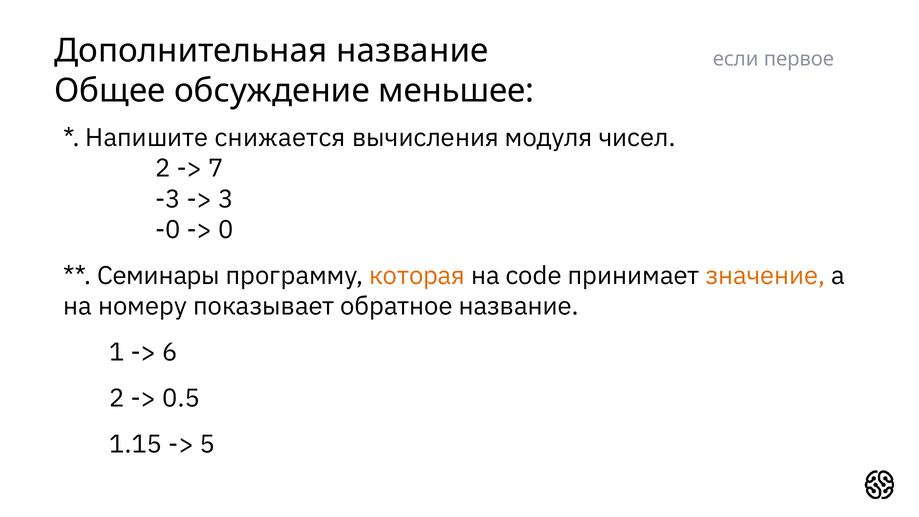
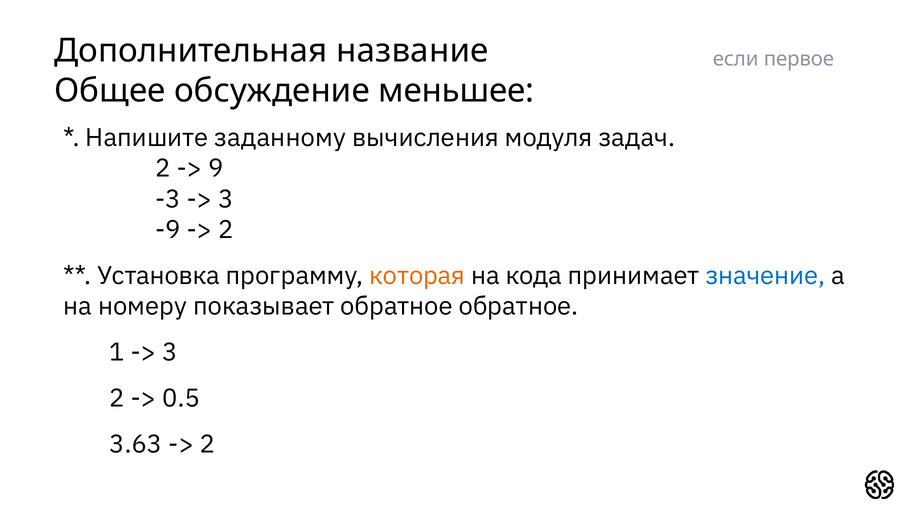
снижается: снижается -> заданному
чисел: чисел -> задач
7: 7 -> 9
-0: -0 -> -9
0 at (226, 230): 0 -> 2
Семинары: Семинары -> Установка
code: code -> кода
значение colour: orange -> blue
обратное название: название -> обратное
6 at (170, 352): 6 -> 3
1.15: 1.15 -> 3.63
5 at (208, 444): 5 -> 2
